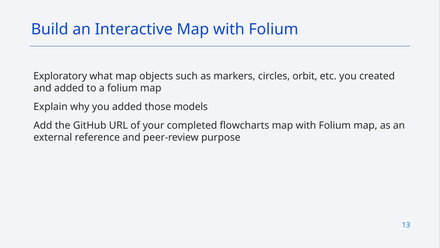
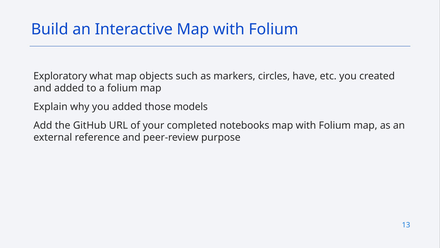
orbit: orbit -> have
flowcharts: flowcharts -> notebooks
